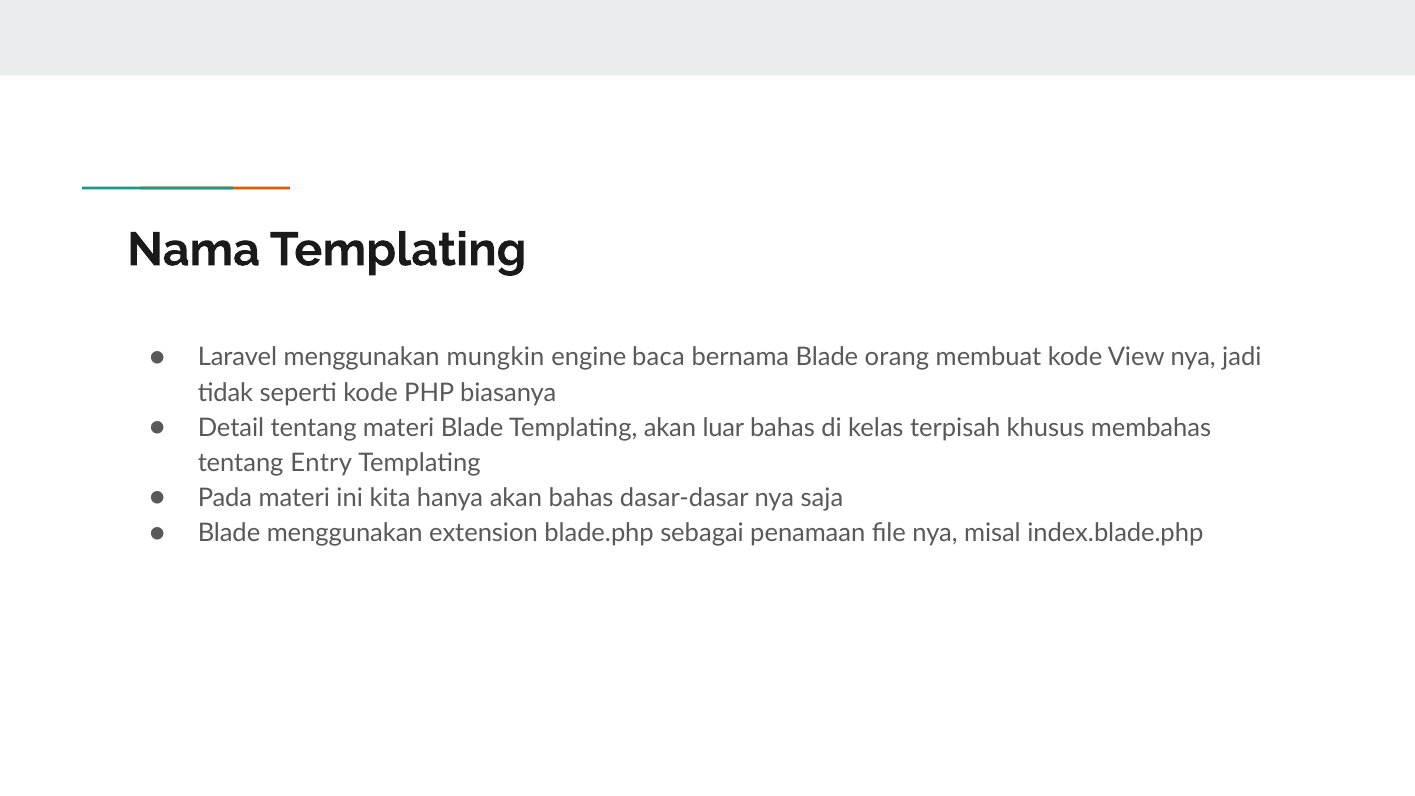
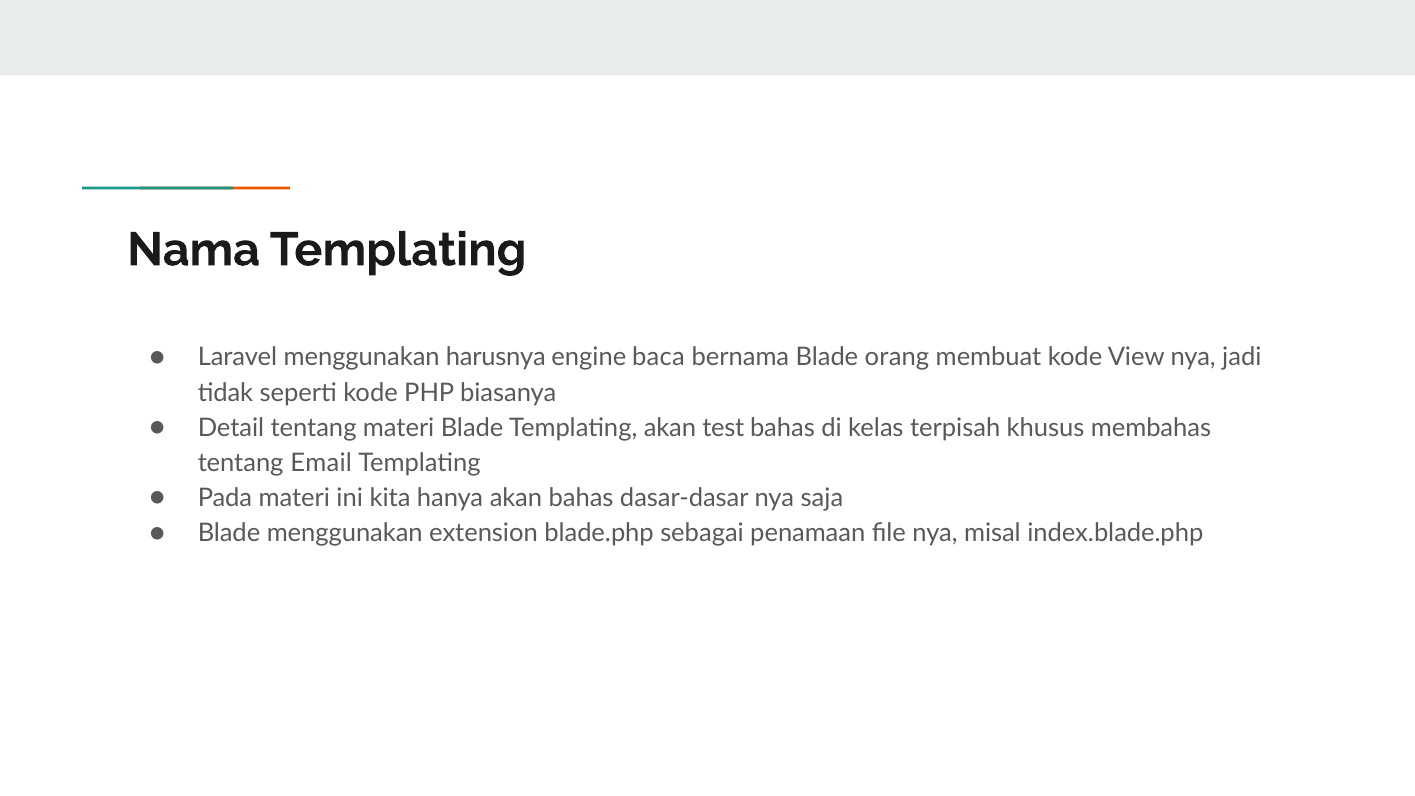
mungkin: mungkin -> harusnya
luar: luar -> test
Entry: Entry -> Email
